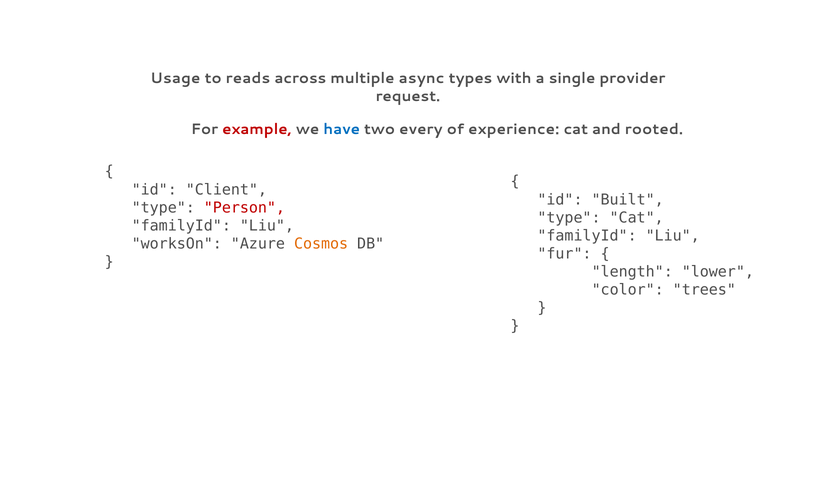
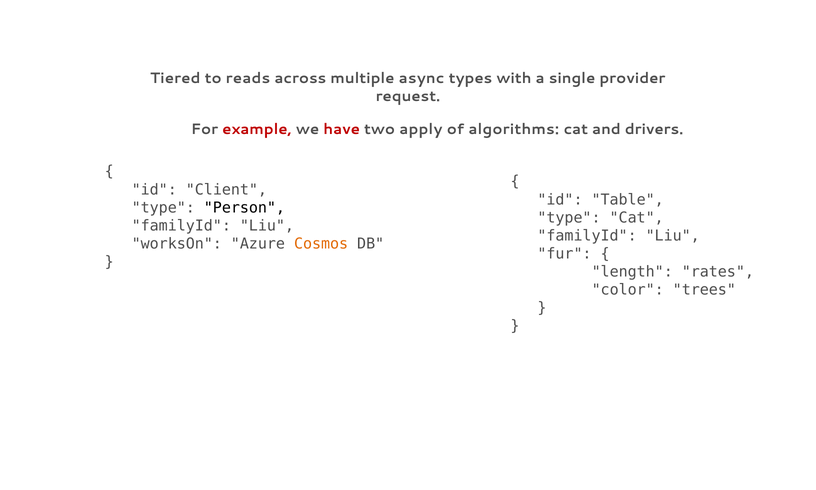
Usage: Usage -> Tiered
have colour: blue -> red
every: every -> apply
experience: experience -> algorithms
rooted: rooted -> drivers
Built: Built -> Table
Person colour: red -> black
lower: lower -> rates
